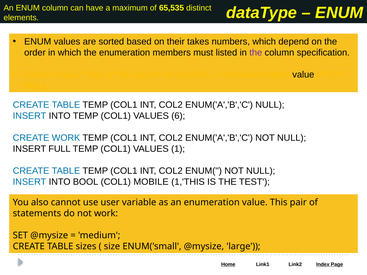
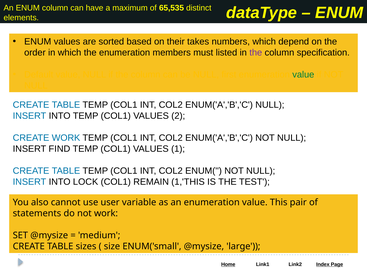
value at (303, 75) colour: black -> green
6: 6 -> 2
FULL: FULL -> FIND
BOOL: BOOL -> LOCK
MOBILE: MOBILE -> REMAIN
